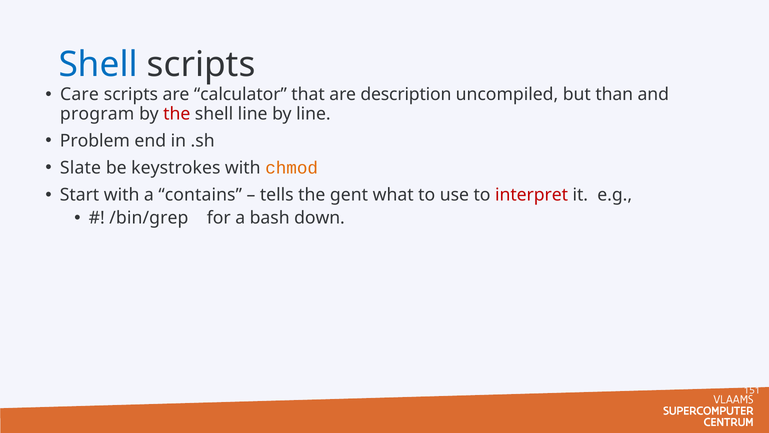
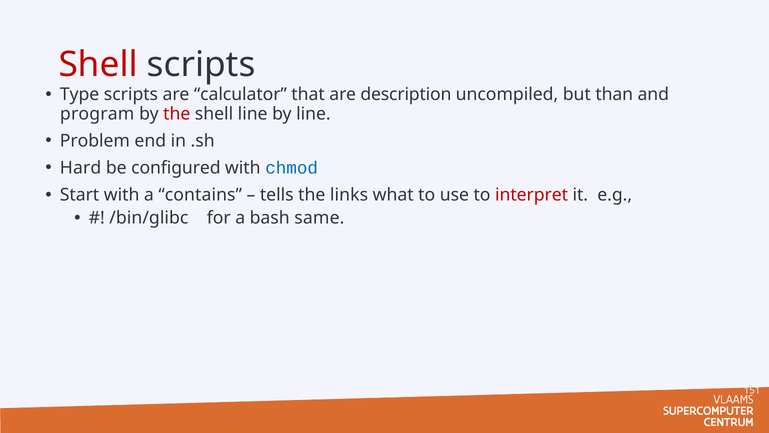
Shell at (98, 65) colour: blue -> red
Care: Care -> Type
Slate: Slate -> Hard
keystrokes: keystrokes -> configured
chmod colour: orange -> blue
gent: gent -> links
/bin/grep: /bin/grep -> /bin/glibc
down: down -> same
